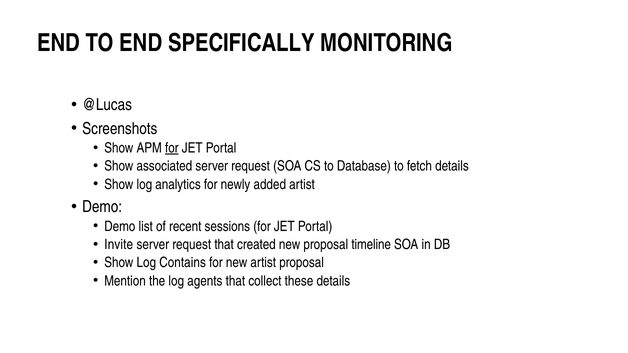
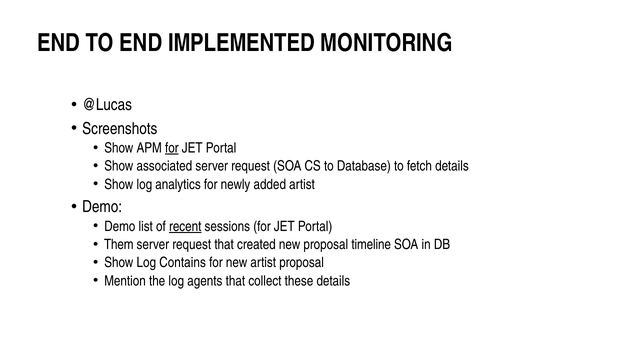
SPECIFICALLY: SPECIFICALLY -> IMPLEMENTED
recent underline: none -> present
Invite: Invite -> Them
